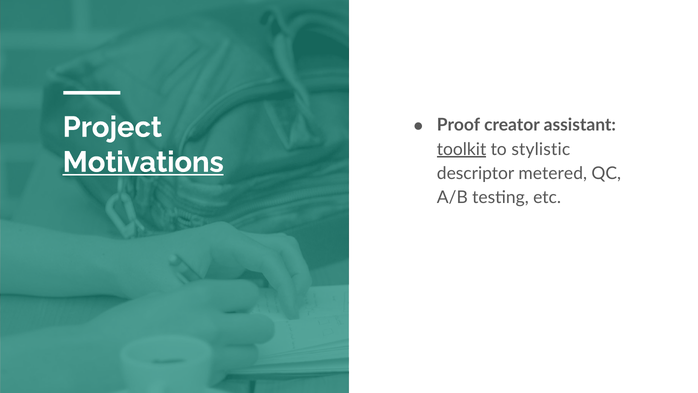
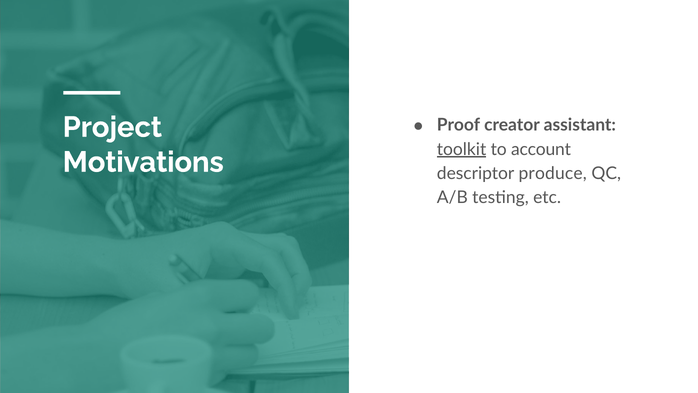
stylistic: stylistic -> account
Motivations underline: present -> none
metered: metered -> produce
